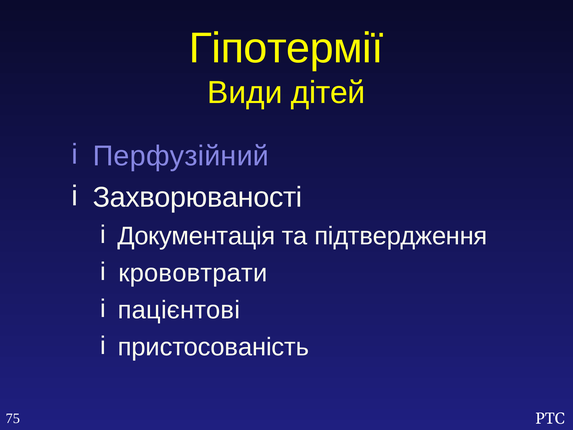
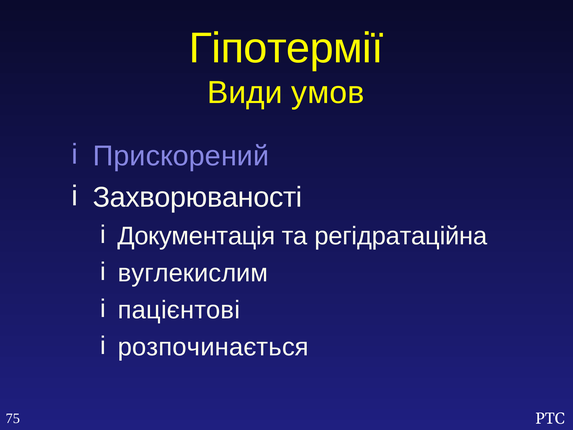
дітей: дітей -> умов
Перфузійний: Перфузійний -> Прискорений
підтвердження: підтвердження -> регідратаційна
крововтрати: крововтрати -> вуглекислим
пристосованість: пристосованість -> розпочинається
